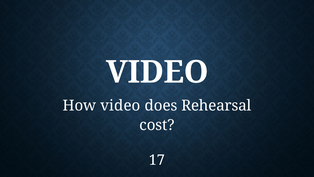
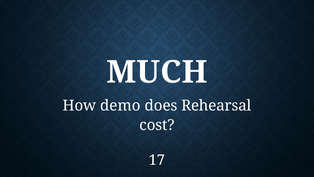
VIDEO at (157, 72): VIDEO -> MUCH
How video: video -> demo
